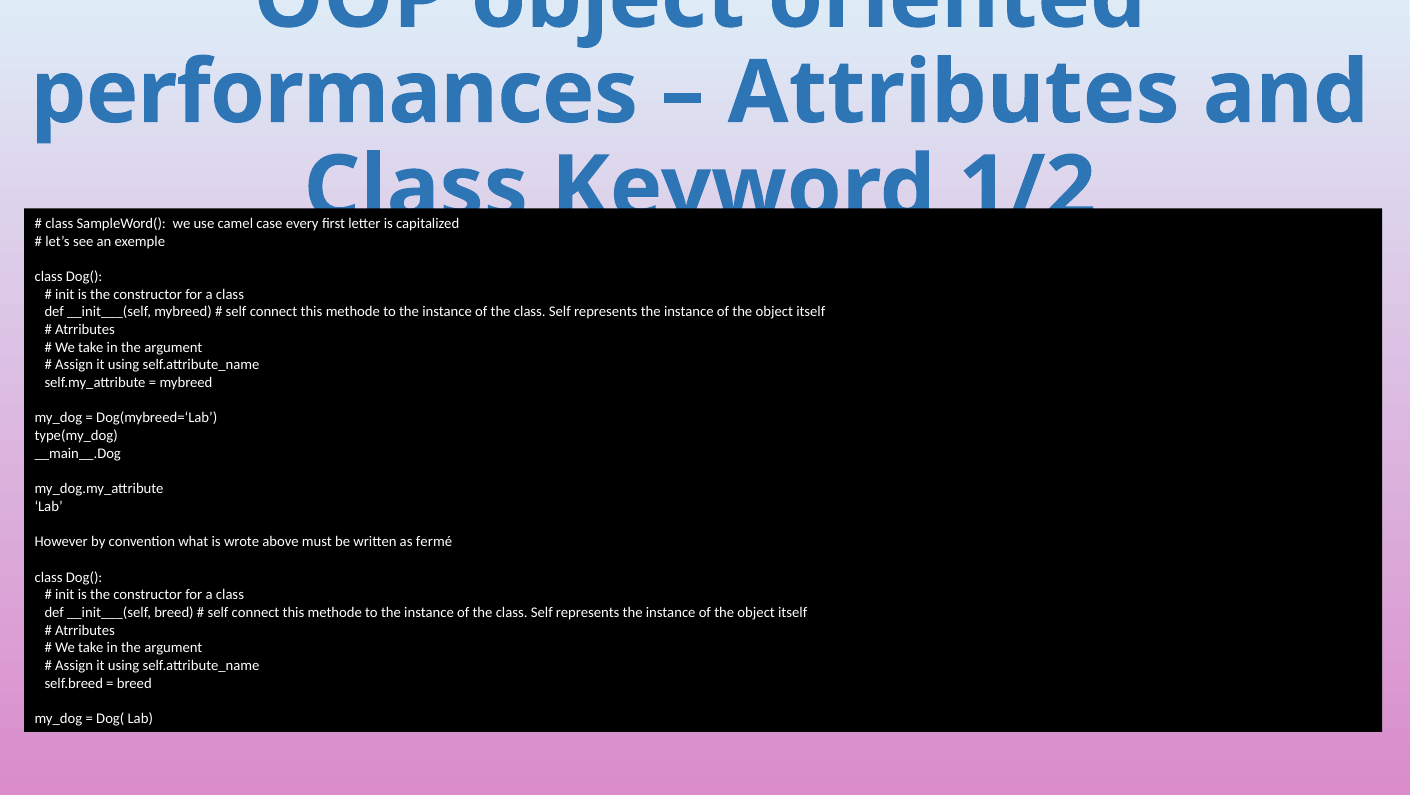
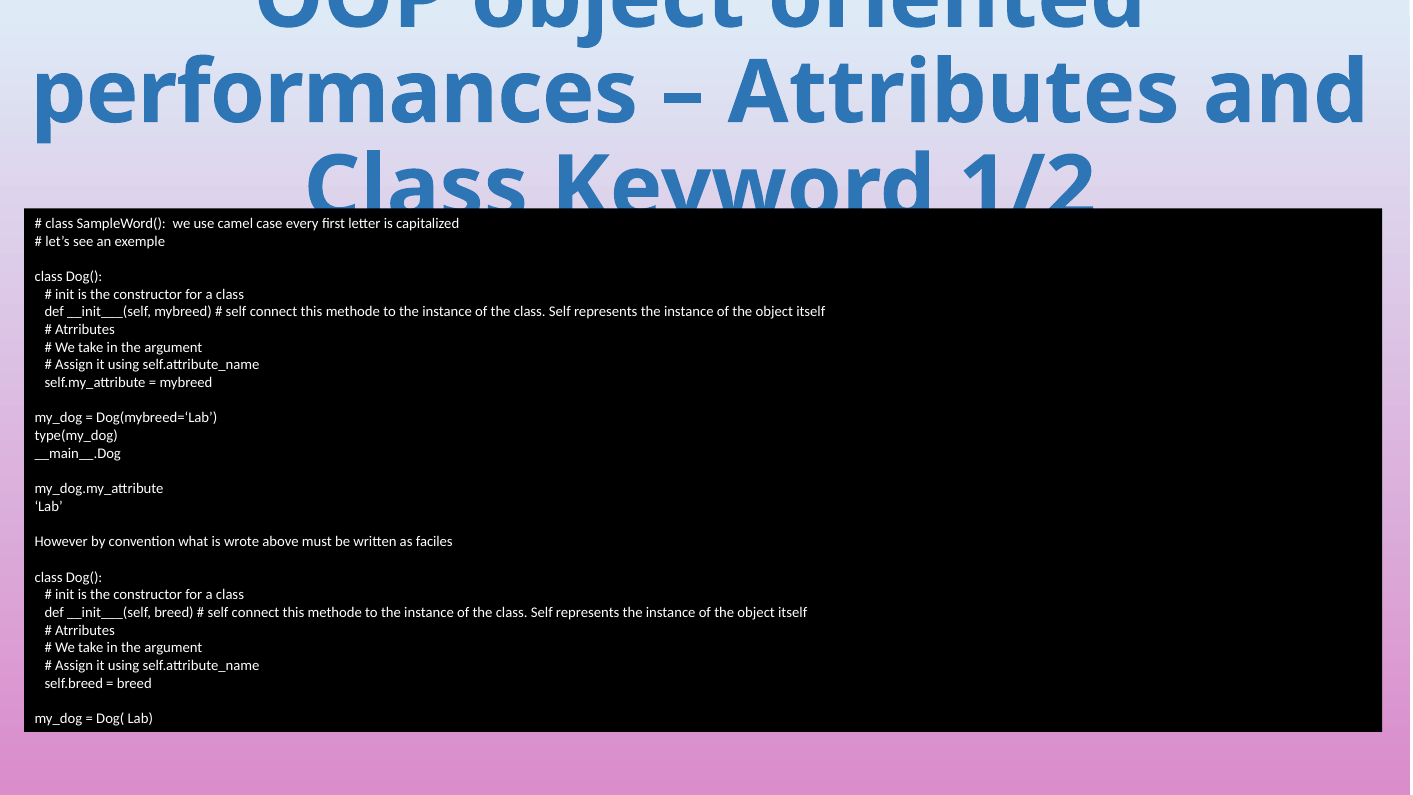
fermé: fermé -> faciles
